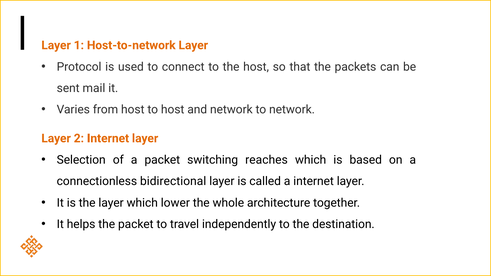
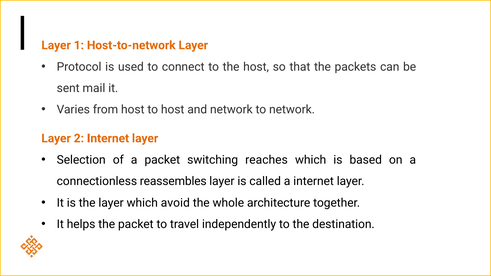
bidirectional: bidirectional -> reassembles
lower: lower -> avoid
